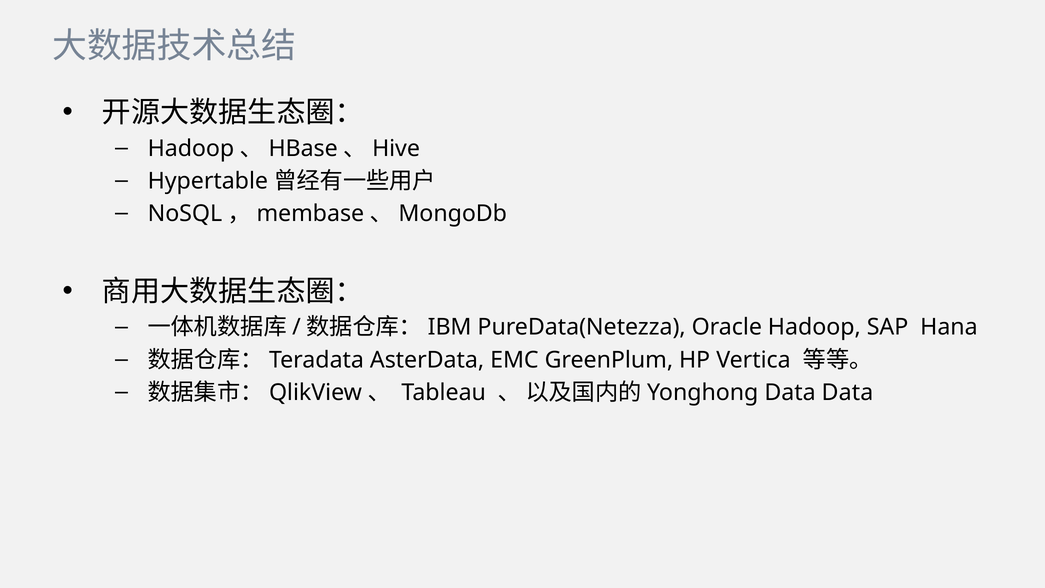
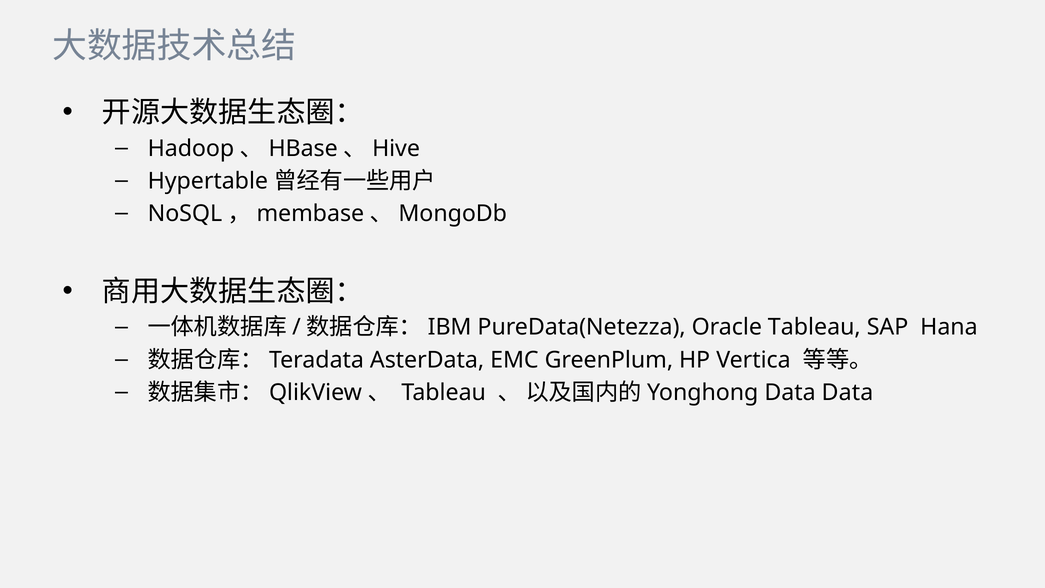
Oracle Hadoop: Hadoop -> Tableau
